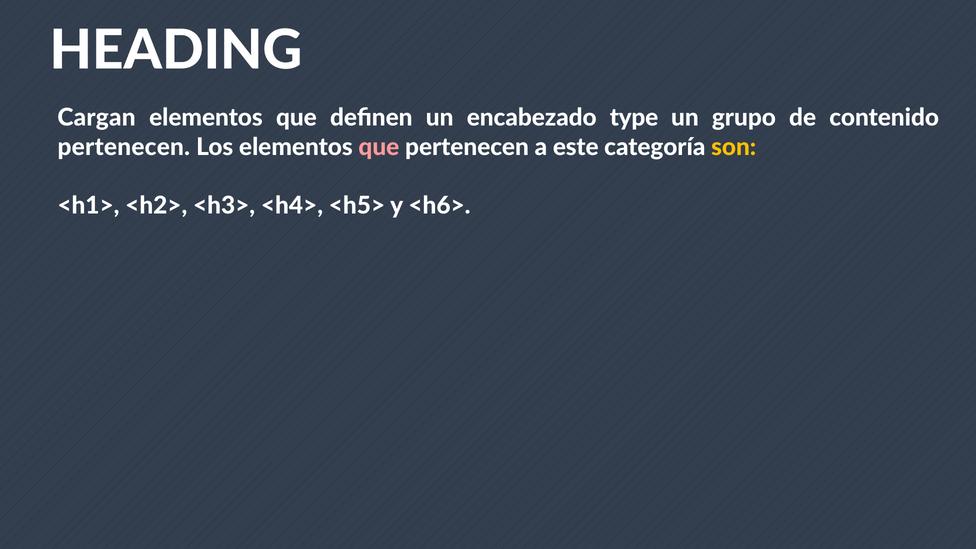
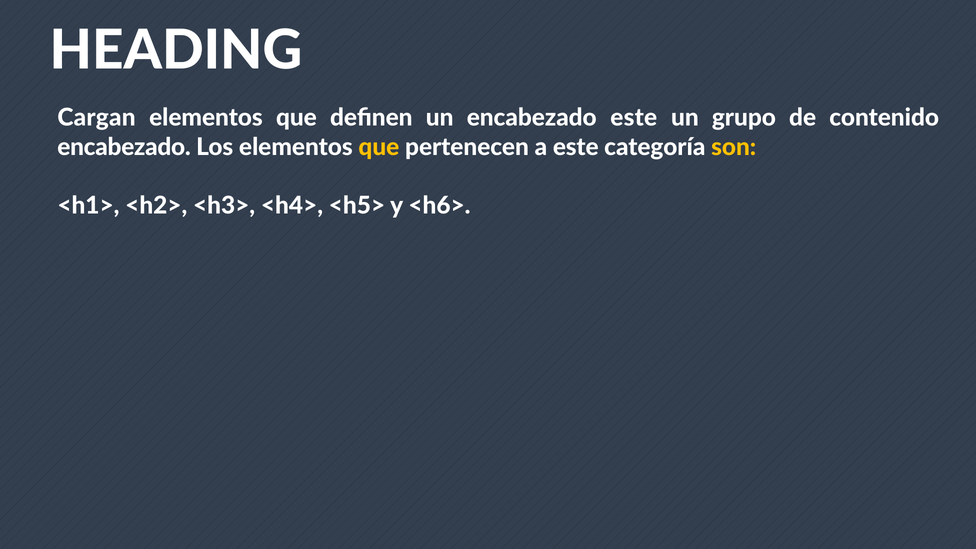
encabezado type: type -> este
pertenecen at (124, 147): pertenecen -> encabezado
que at (379, 147) colour: pink -> yellow
